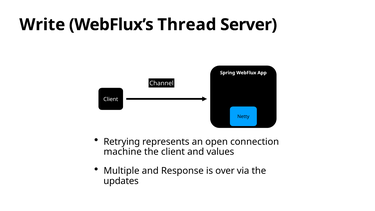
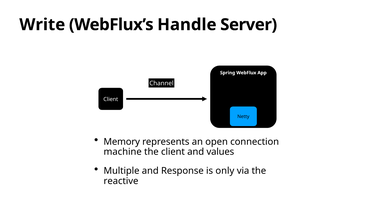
Thread: Thread -> Handle
Retrying: Retrying -> Memory
over: over -> only
updates: updates -> reactive
